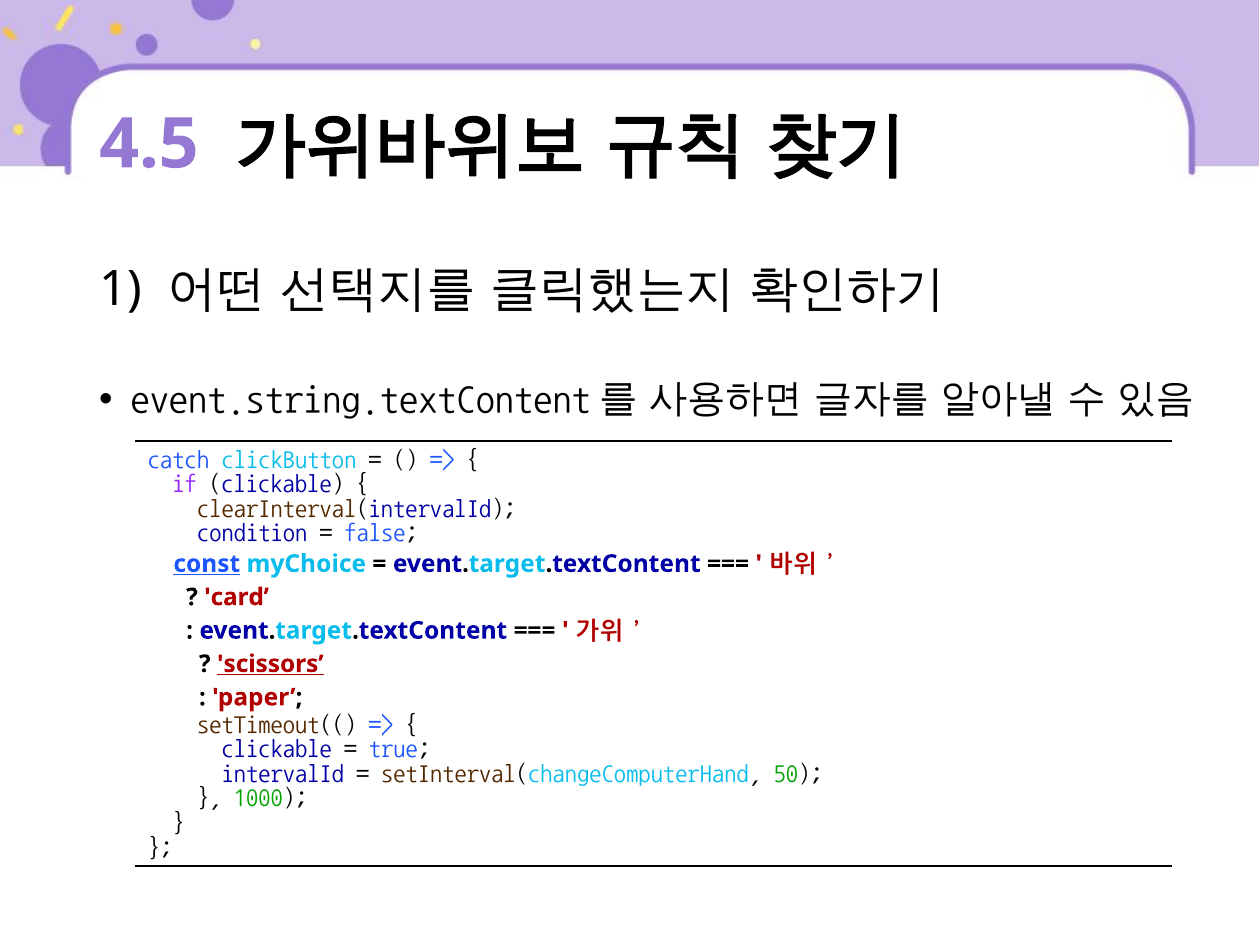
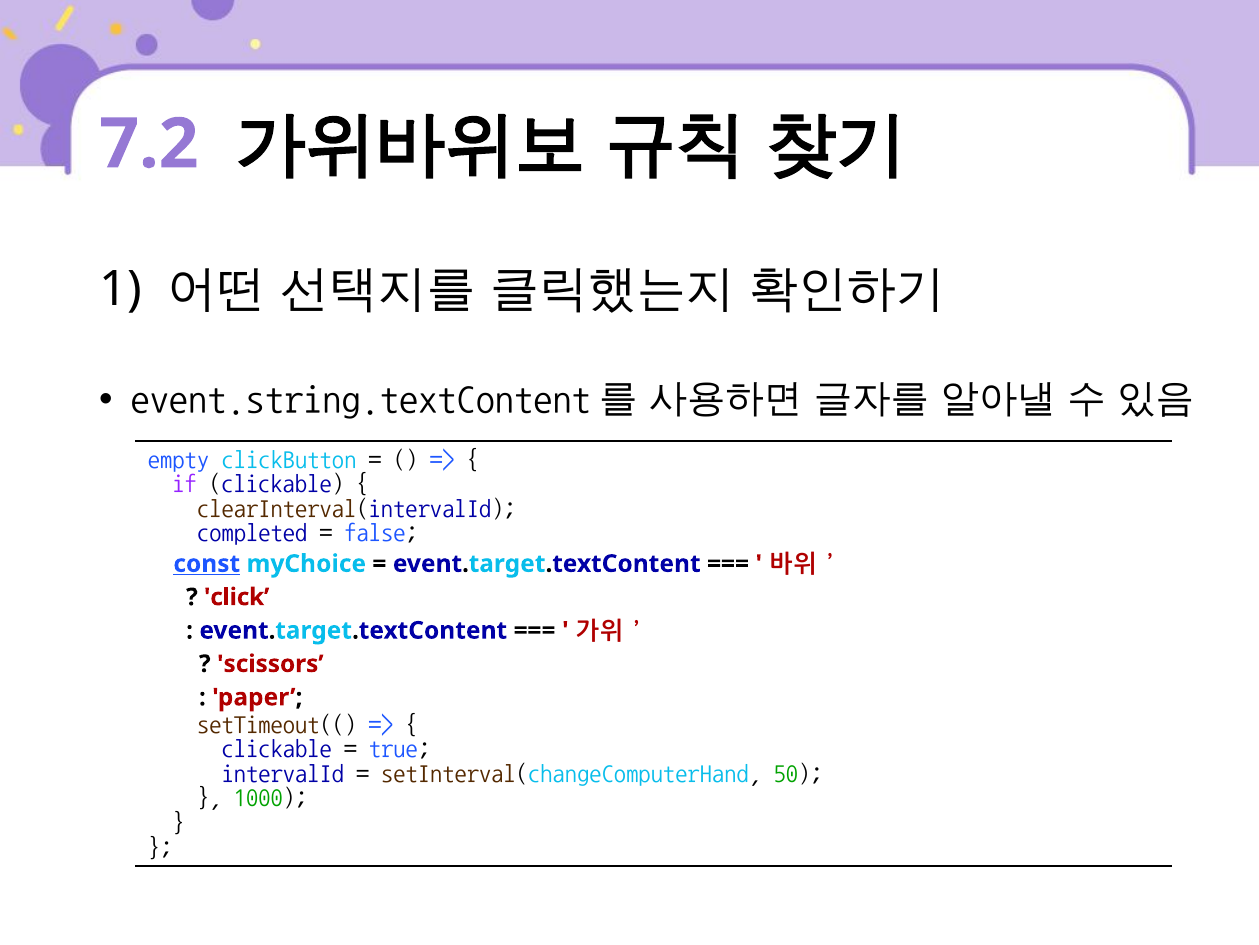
4.5: 4.5 -> 7.2
catch: catch -> empty
condition: condition -> completed
card: card -> click
scissors underline: present -> none
